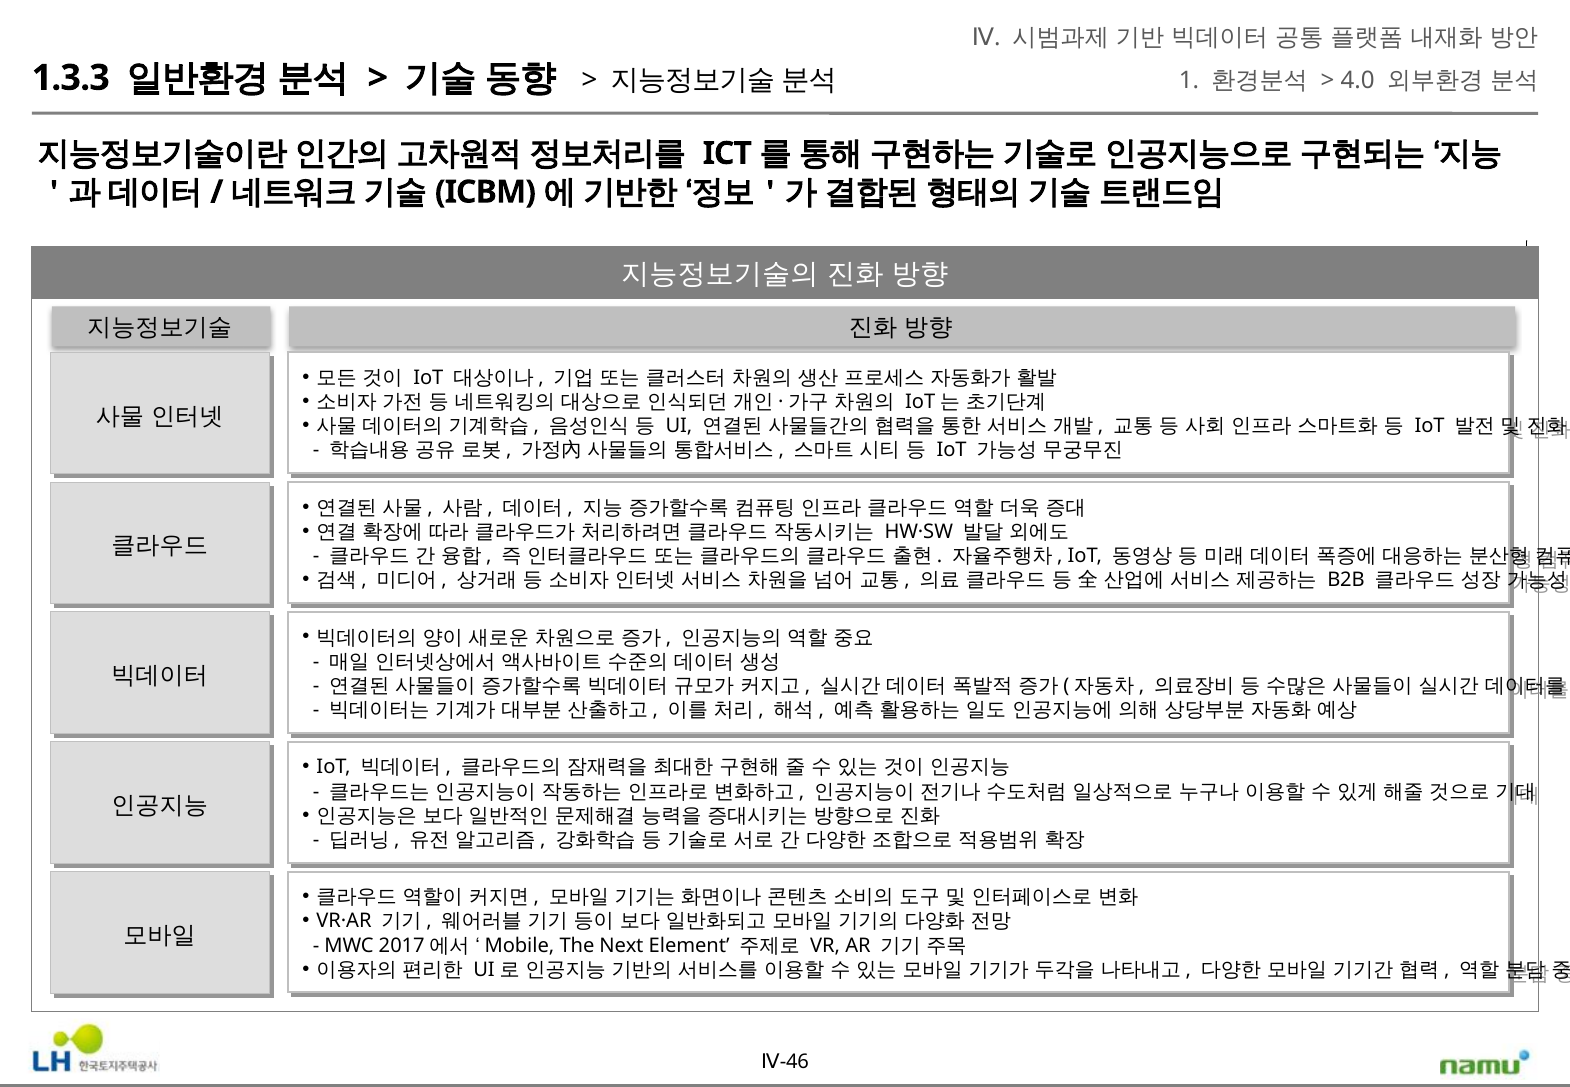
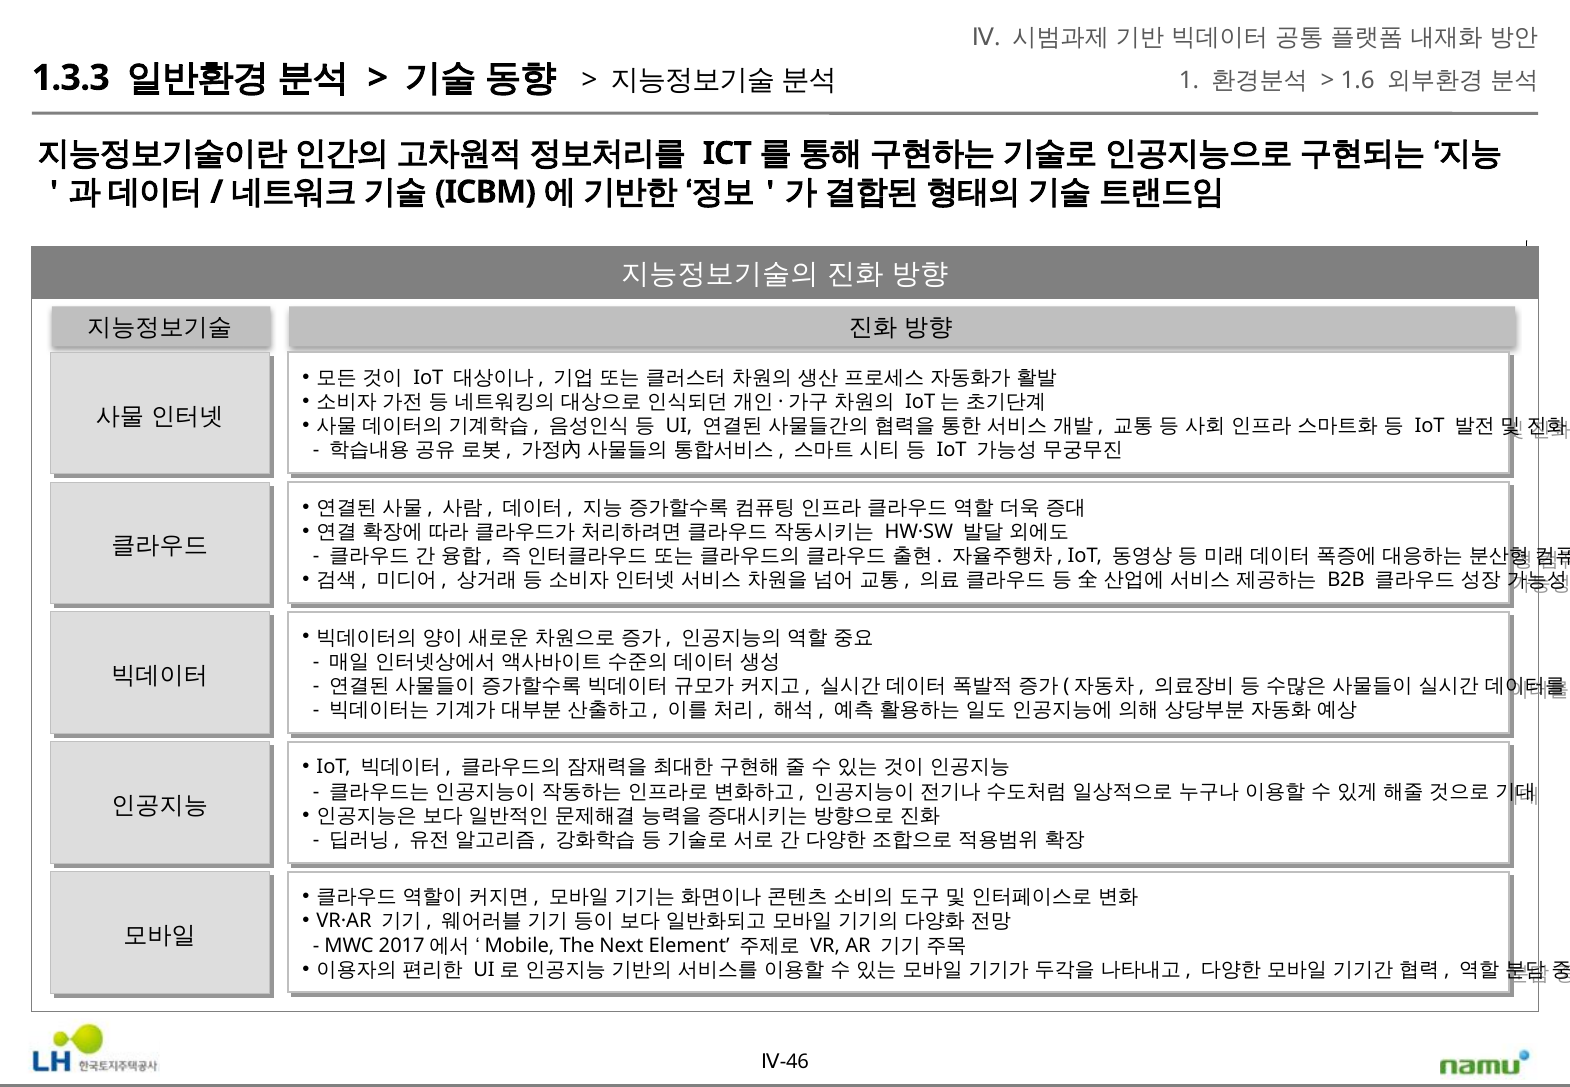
4.0: 4.0 -> 1.6
